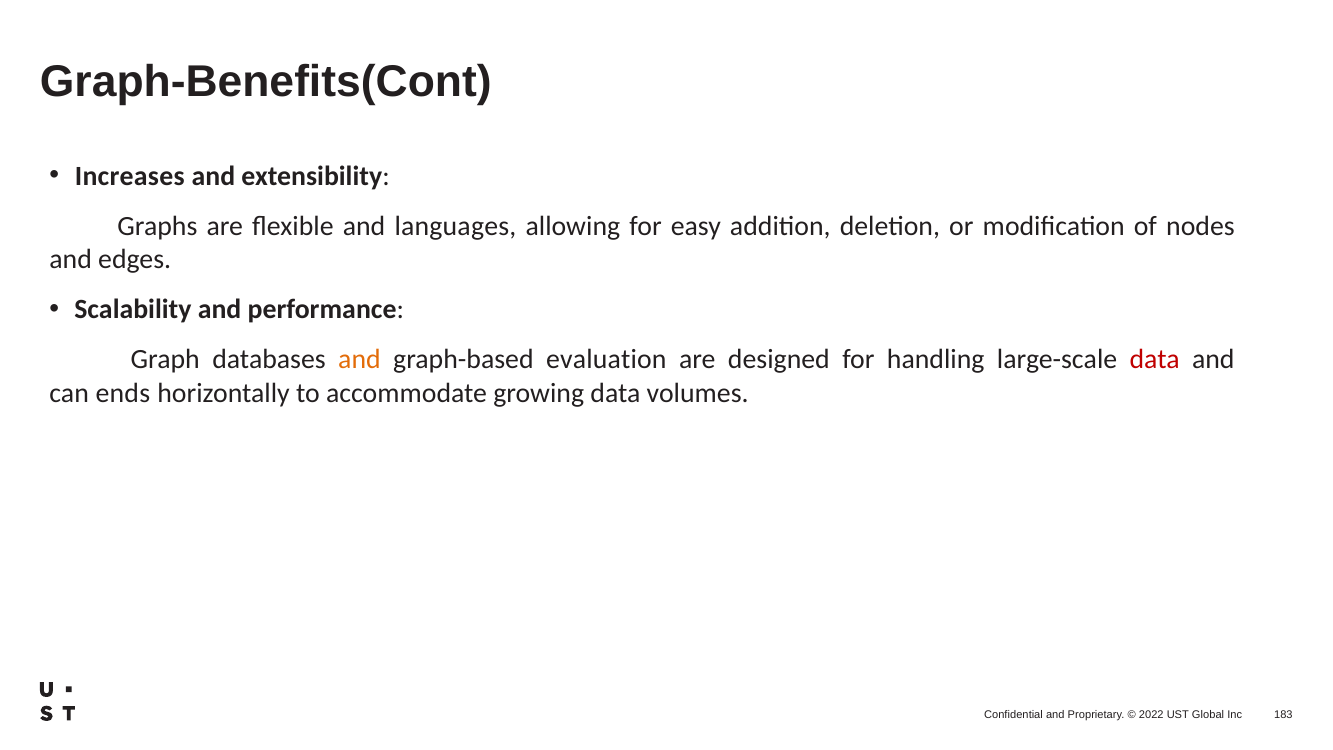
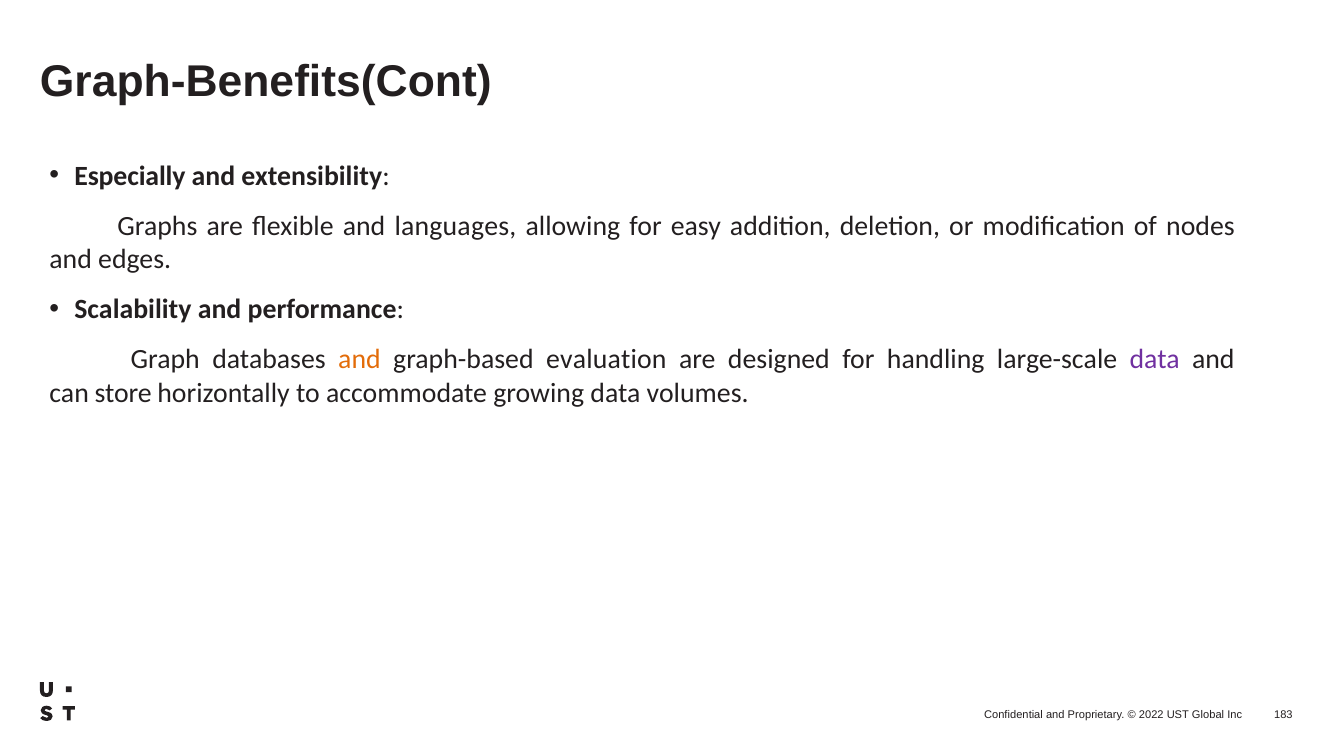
Increases: Increases -> Especially
data at (1155, 359) colour: red -> purple
ends: ends -> store
